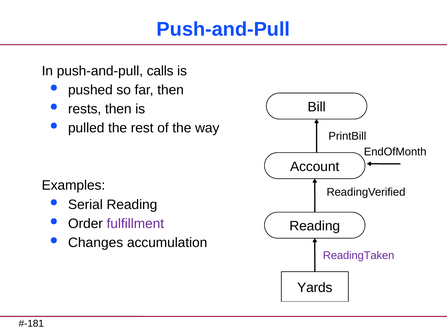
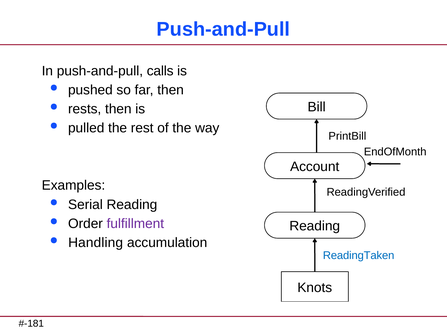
Changes: Changes -> Handling
ReadingTaken colour: purple -> blue
Yards: Yards -> Knots
